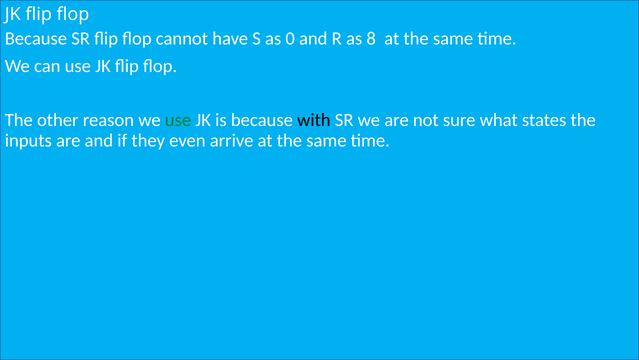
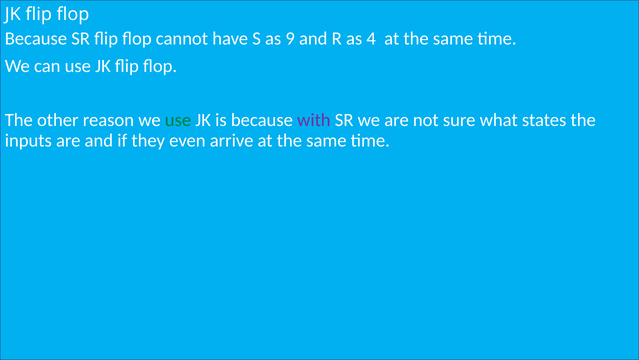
0: 0 -> 9
8: 8 -> 4
with colour: black -> purple
